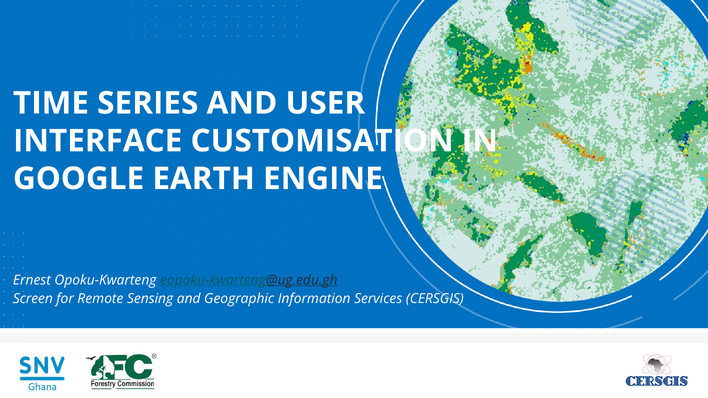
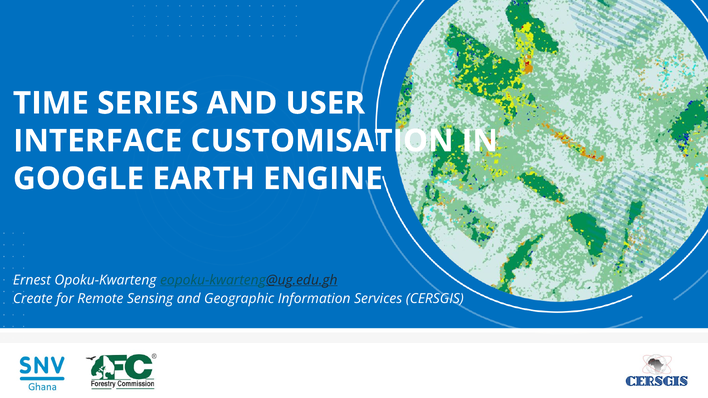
Screen: Screen -> Create
